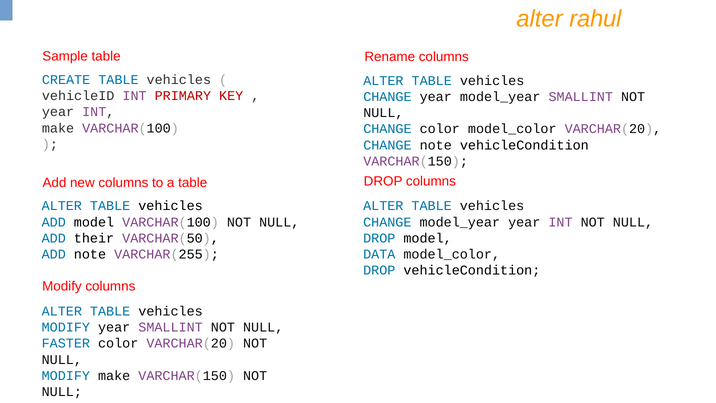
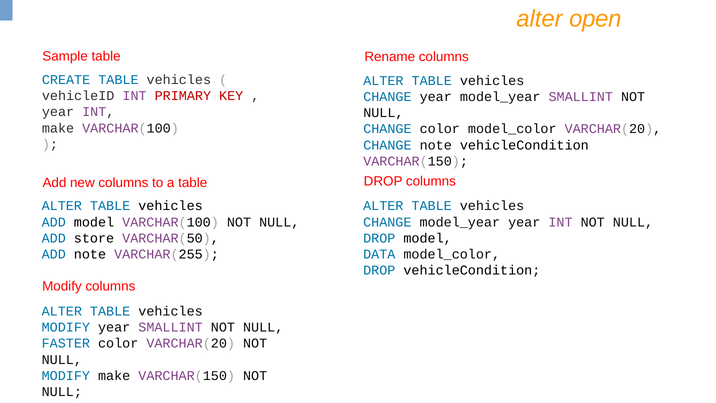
rahul: rahul -> open
their: their -> store
